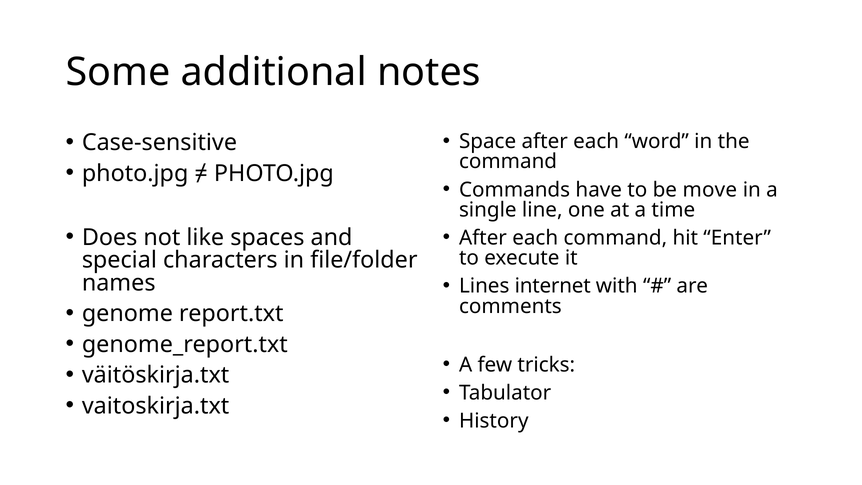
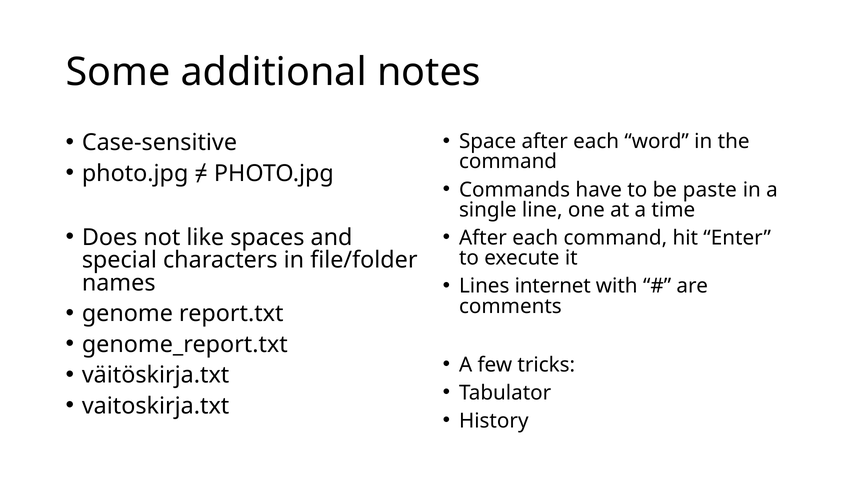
move: move -> paste
